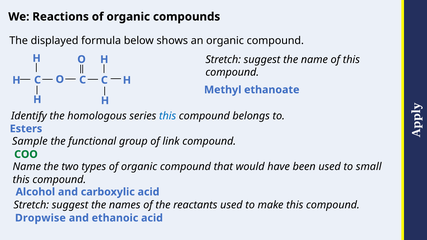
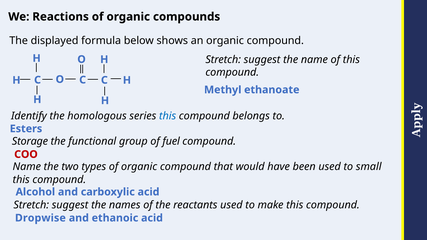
Sample: Sample -> Storage
link: link -> fuel
COO colour: green -> red
